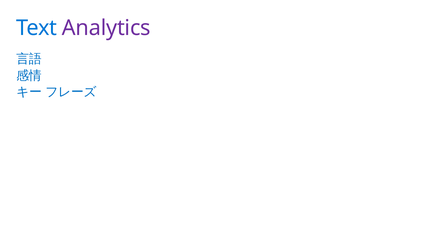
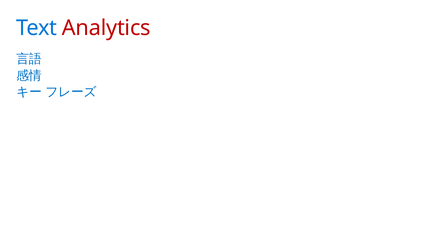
Analytics colour: purple -> red
